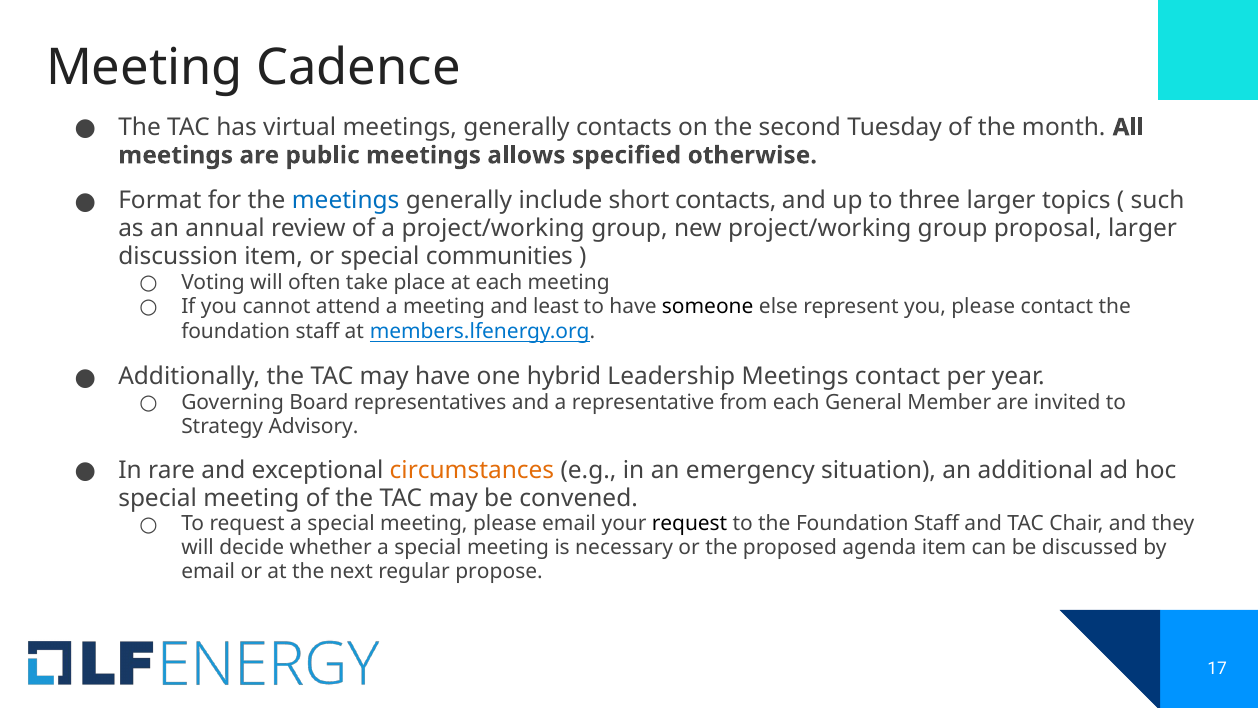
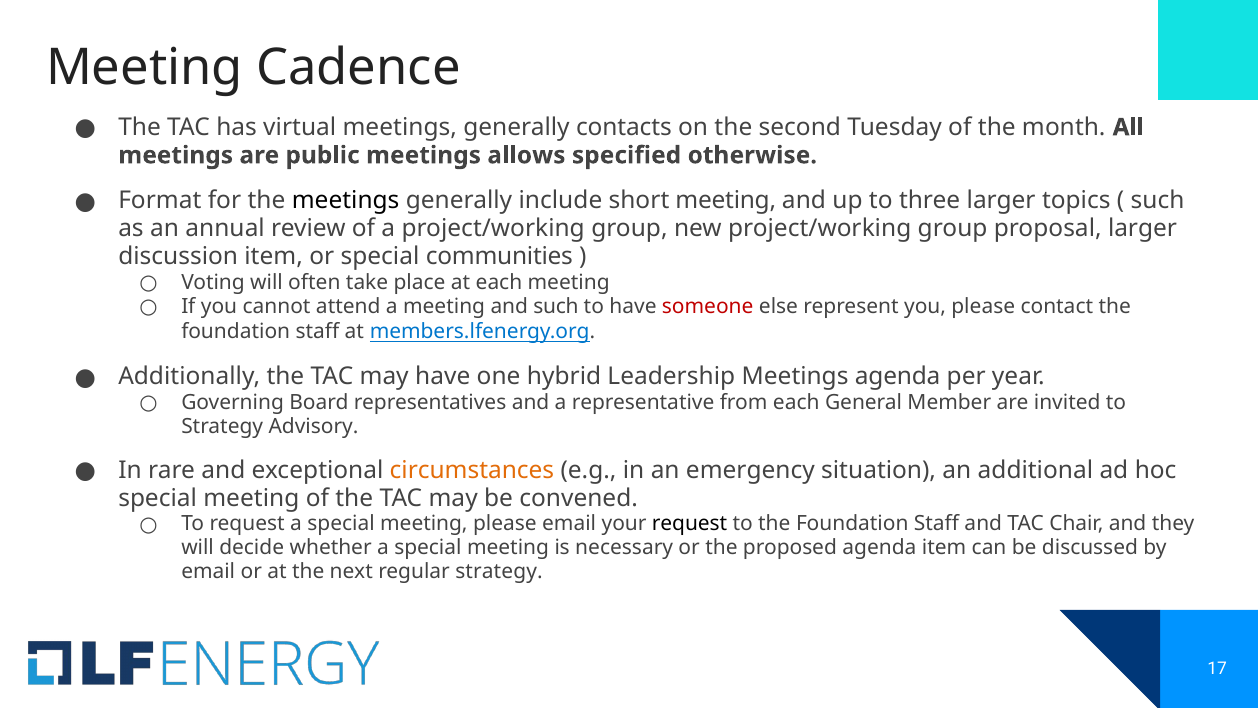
meetings at (346, 201) colour: blue -> black
short contacts: contacts -> meeting
and least: least -> such
someone colour: black -> red
Meetings contact: contact -> agenda
regular propose: propose -> strategy
